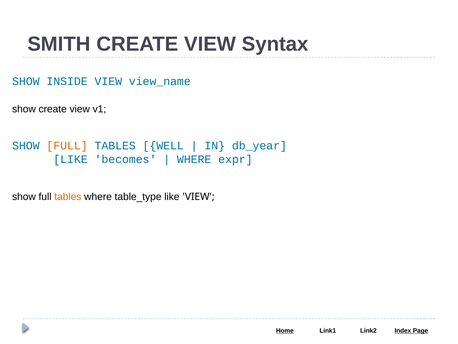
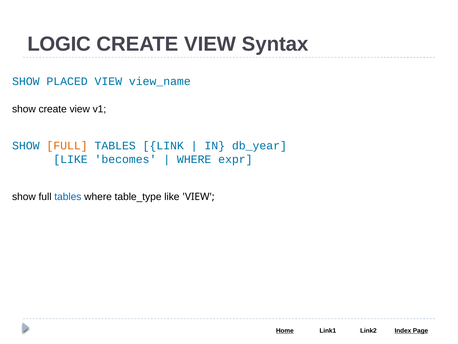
SMITH: SMITH -> LOGIC
INSIDE: INSIDE -> PLACED
WELL: WELL -> LINK
tables at (68, 197) colour: orange -> blue
